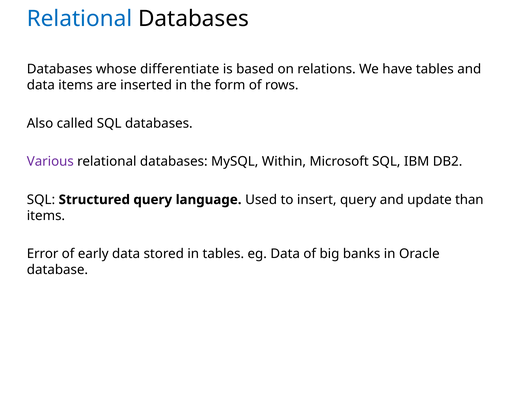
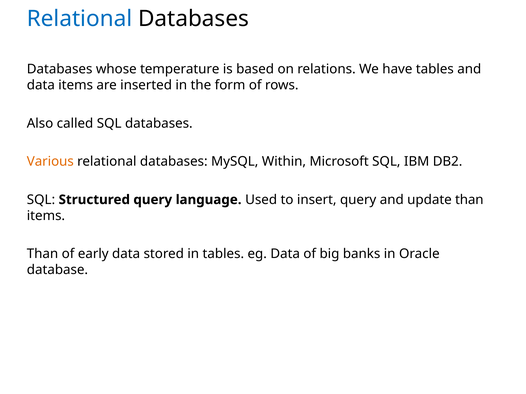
differentiate: differentiate -> temperature
Various colour: purple -> orange
Error at (43, 254): Error -> Than
